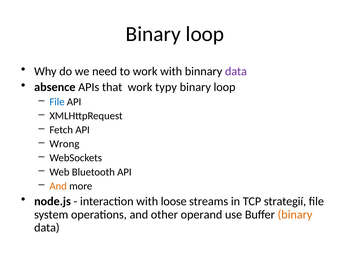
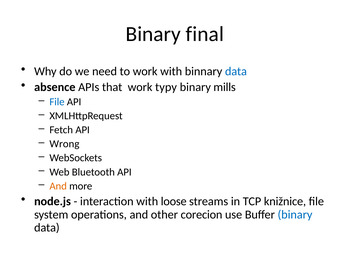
loop at (205, 34): loop -> final
data at (236, 71) colour: purple -> blue
loop at (225, 87): loop -> mills
strategií: strategií -> knižnice
operand: operand -> corecion
binary at (295, 214) colour: orange -> blue
